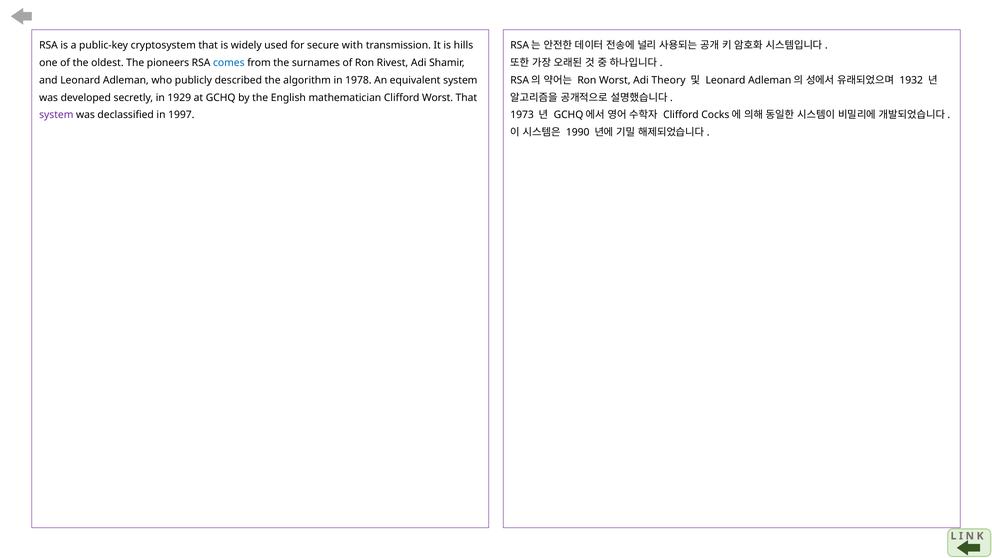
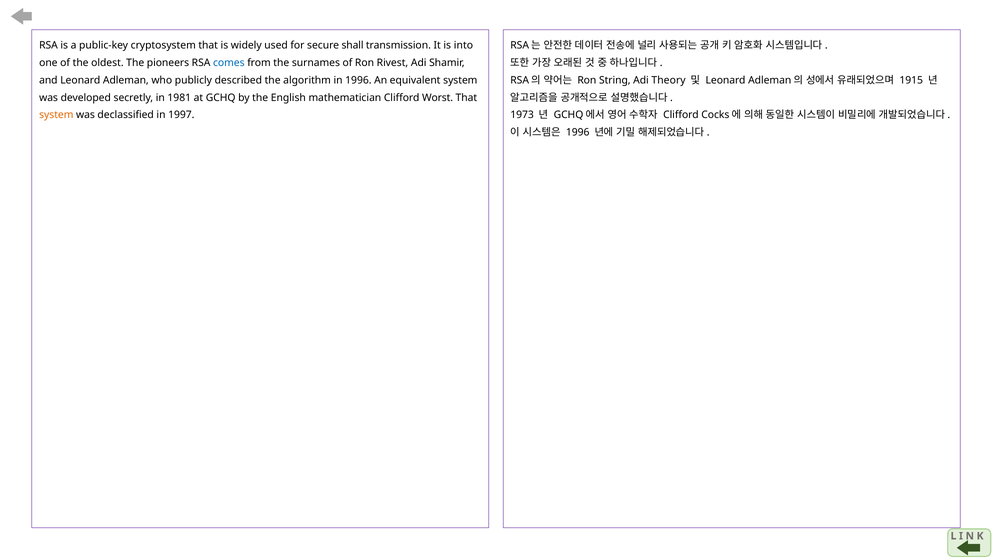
with: with -> shall
hills: hills -> into
Ron Worst: Worst -> String
1932: 1932 -> 1915
in 1978: 1978 -> 1996
1929: 1929 -> 1981
system at (56, 115) colour: purple -> orange
1990 at (578, 132): 1990 -> 1996
